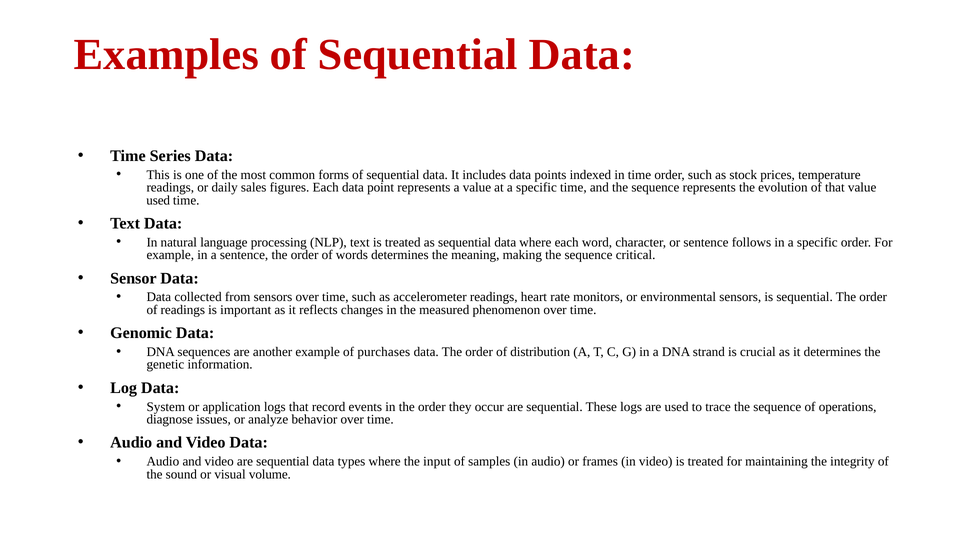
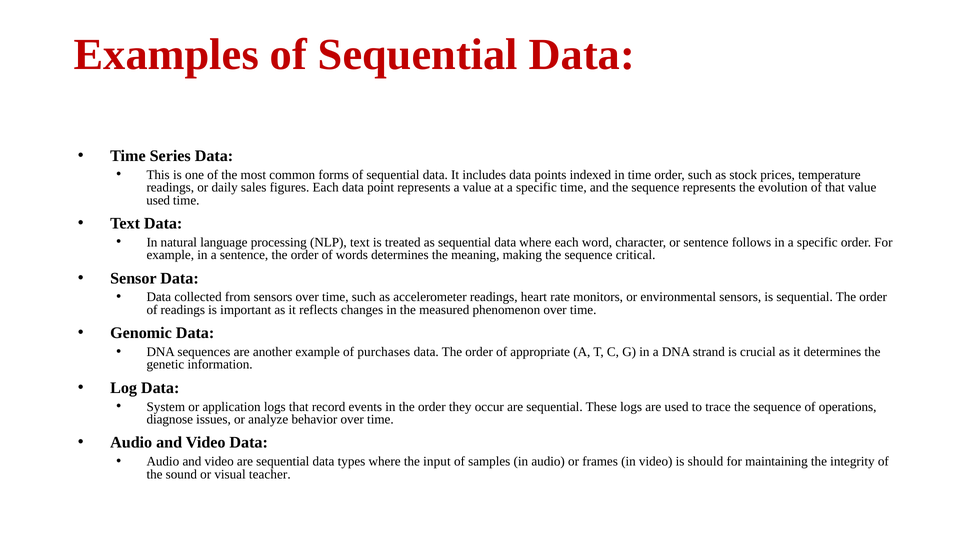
distribution: distribution -> appropriate
video is treated: treated -> should
volume: volume -> teacher
